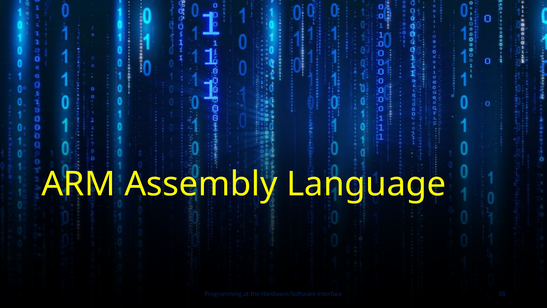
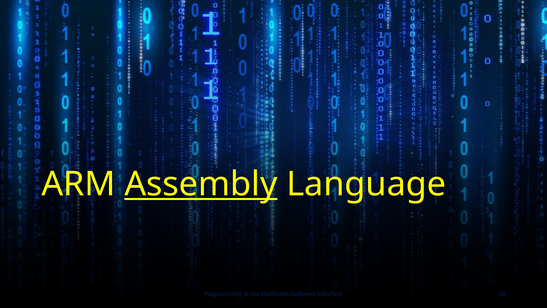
Assembly underline: none -> present
